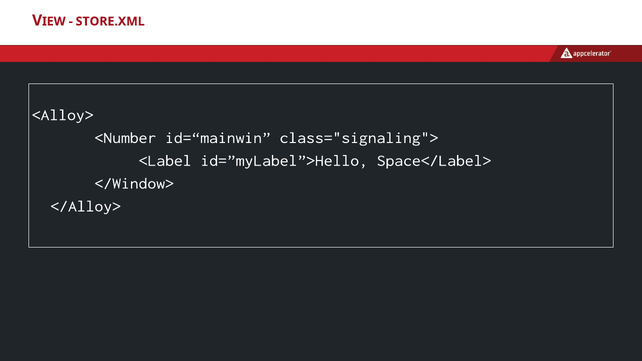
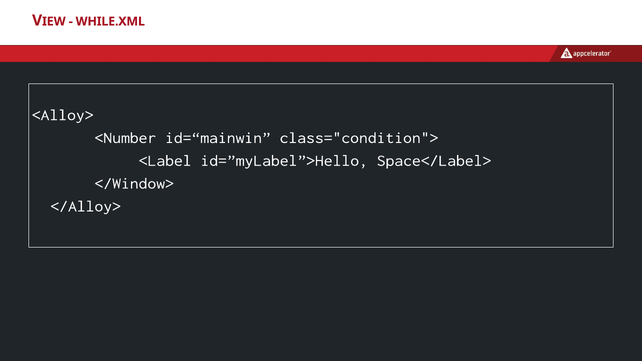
STORE.XML: STORE.XML -> WHILE.XML
class="signaling">: class="signaling"> -> class="condition">
